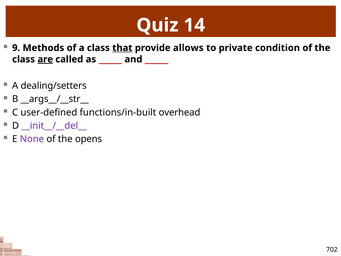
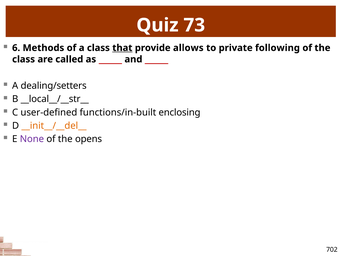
14: 14 -> 73
9: 9 -> 6
condition: condition -> following
are underline: present -> none
__args__/__str__: __args__/__str__ -> __local__/__str__
overhead: overhead -> enclosing
__init__/__del__ colour: purple -> orange
